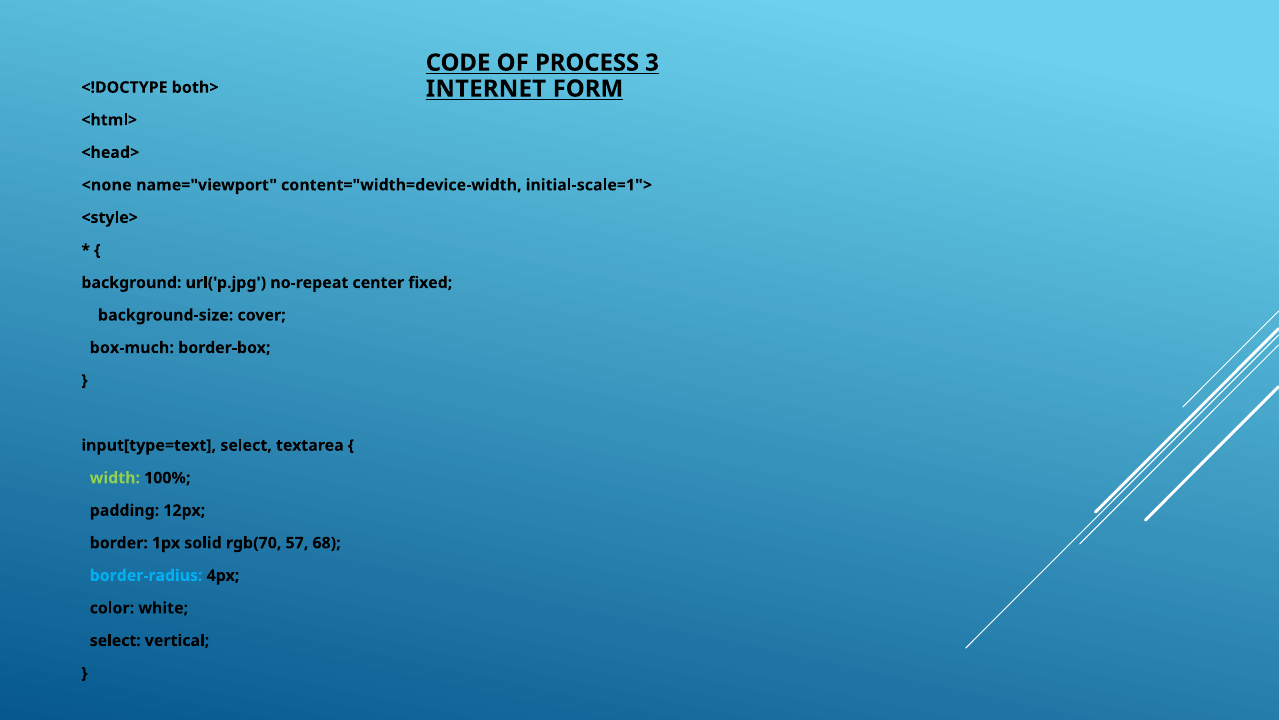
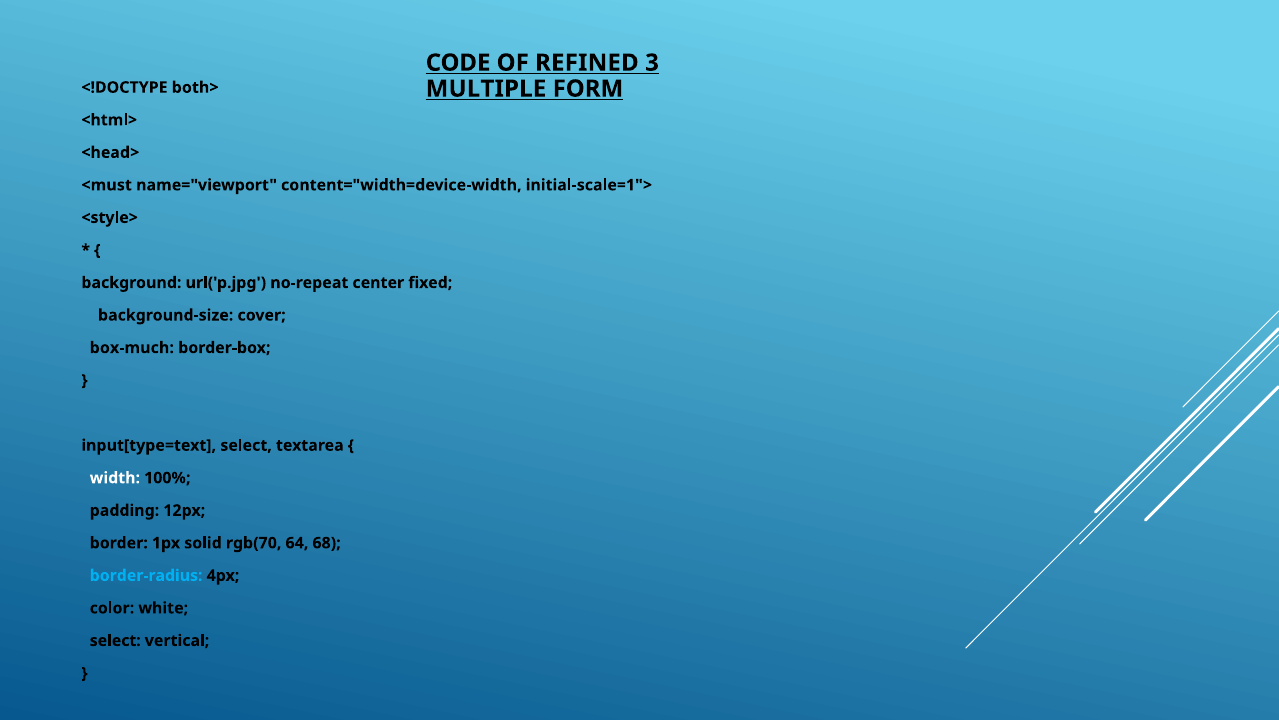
PROCESS: PROCESS -> REFINED
INTERNET: INTERNET -> MULTIPLE
<none: <none -> <must
width colour: light green -> white
57: 57 -> 64
